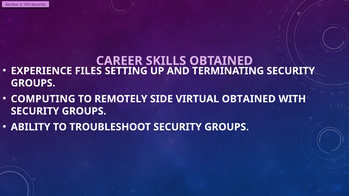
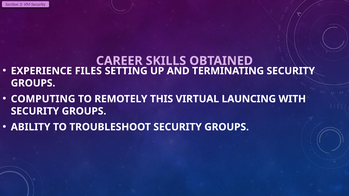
SIDE: SIDE -> THIS
VIRTUAL OBTAINED: OBTAINED -> LAUNCING
